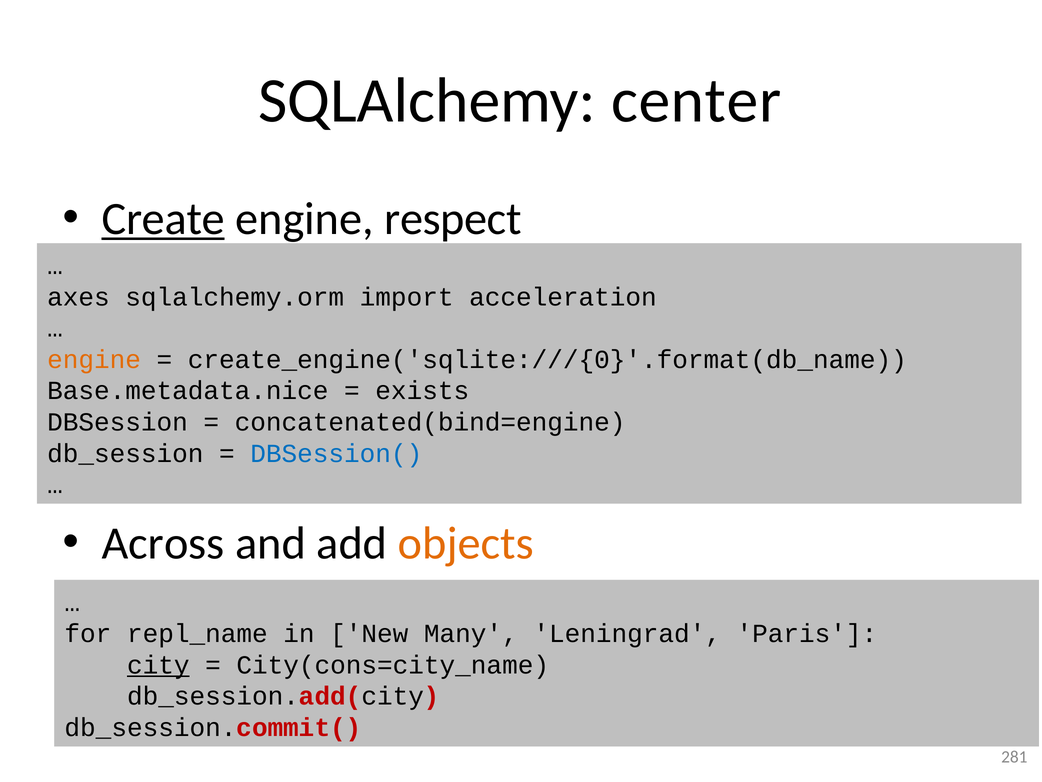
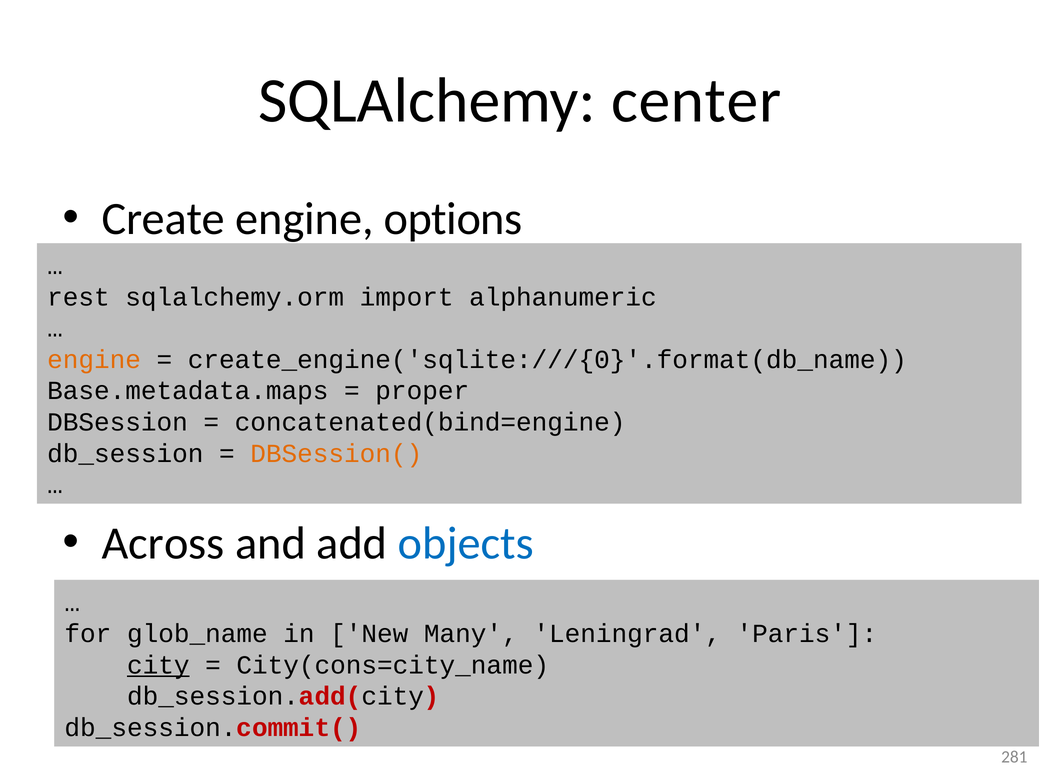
Create underline: present -> none
respect: respect -> options
axes: axes -> rest
acceleration: acceleration -> alphanumeric
Base.metadata.nice: Base.metadata.nice -> Base.metadata.maps
exists: exists -> proper
DBSession( colour: blue -> orange
objects colour: orange -> blue
repl_name: repl_name -> glob_name
